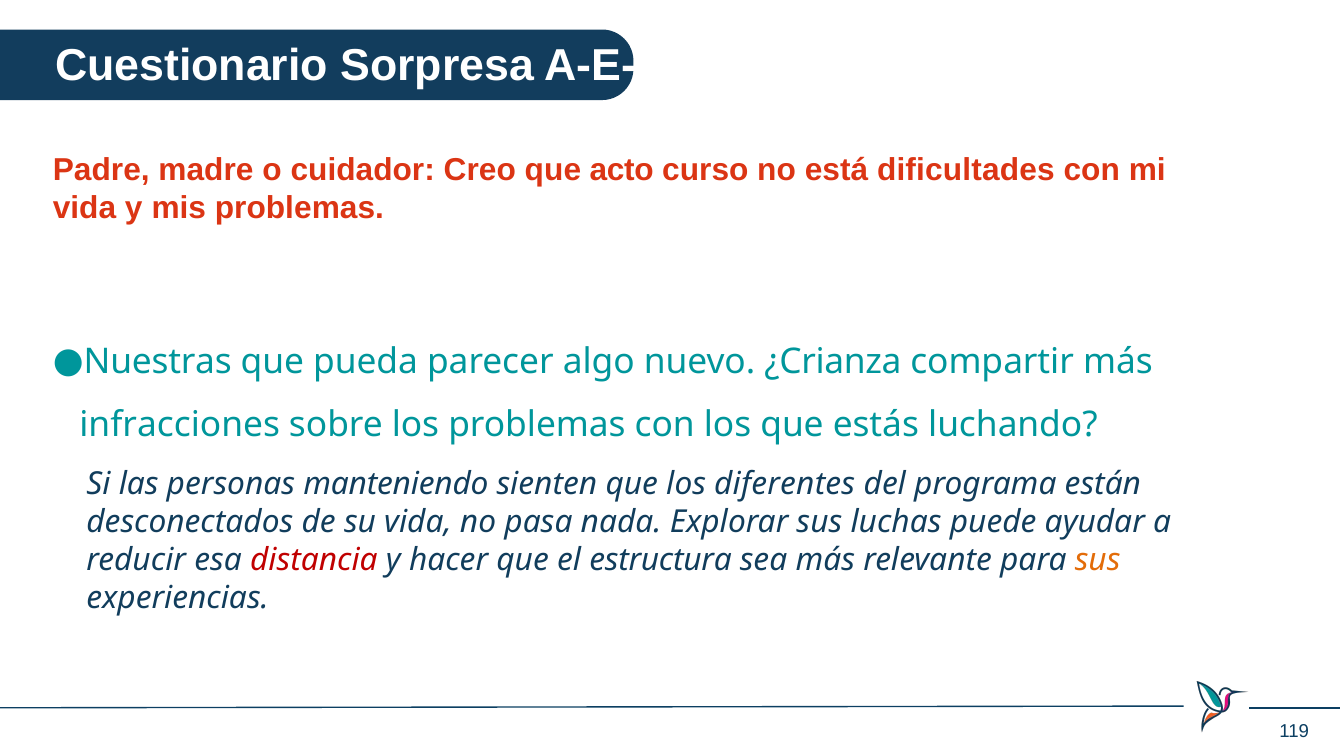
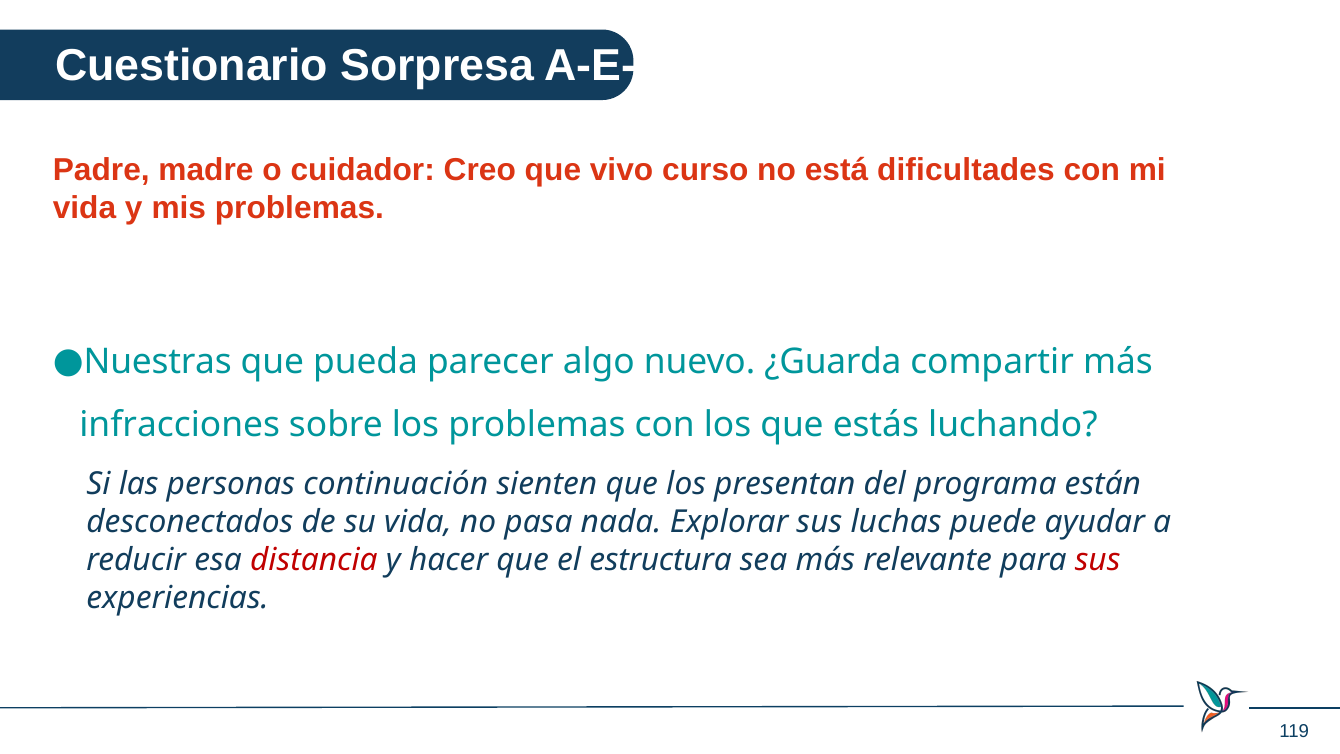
acto: acto -> vivo
¿Crianza: ¿Crianza -> ¿Guarda
manteniendo: manteniendo -> continuación
diferentes: diferentes -> presentan
sus at (1098, 560) colour: orange -> red
